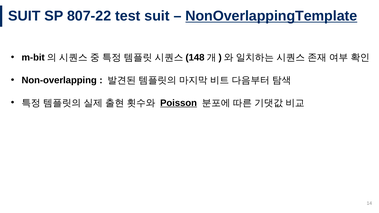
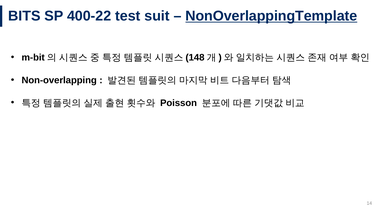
SUIT at (24, 16): SUIT -> BITS
807-22: 807-22 -> 400-22
Poisson underline: present -> none
